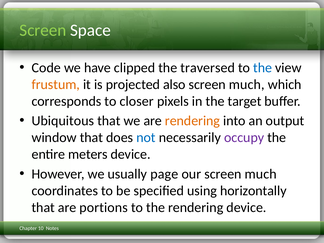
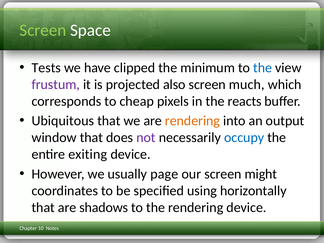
Code: Code -> Tests
traversed: traversed -> minimum
frustum colour: orange -> purple
closer: closer -> cheap
target: target -> reacts
not colour: blue -> purple
occupy colour: purple -> blue
meters: meters -> exiting
our screen much: much -> might
portions: portions -> shadows
